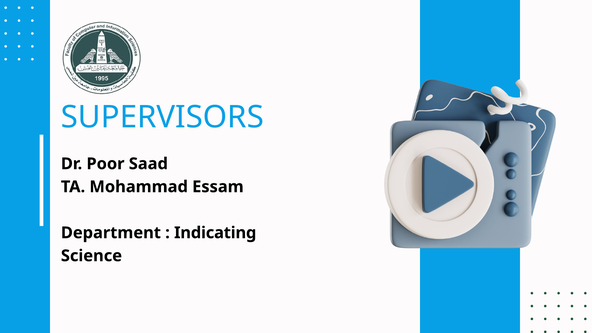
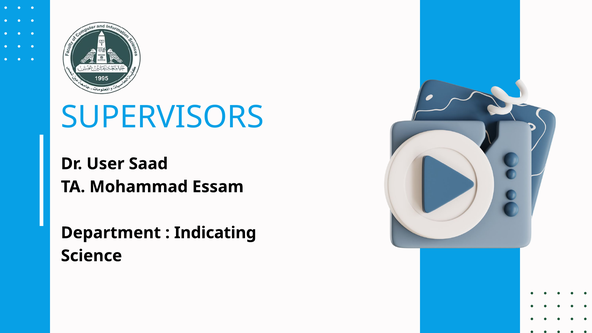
Poor: Poor -> User
